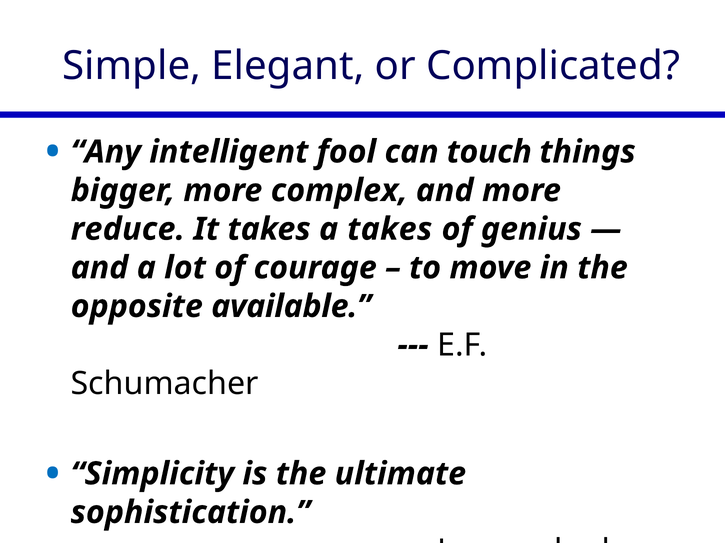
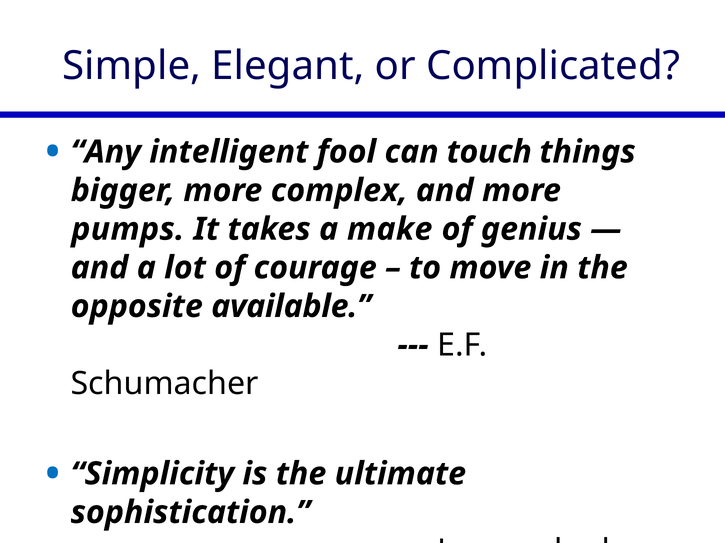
reduce: reduce -> pumps
a takes: takes -> make
